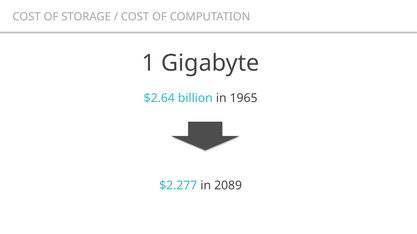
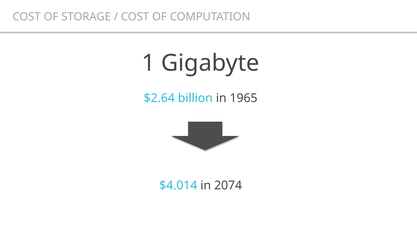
$2.277: $2.277 -> $4.014
2089: 2089 -> 2074
